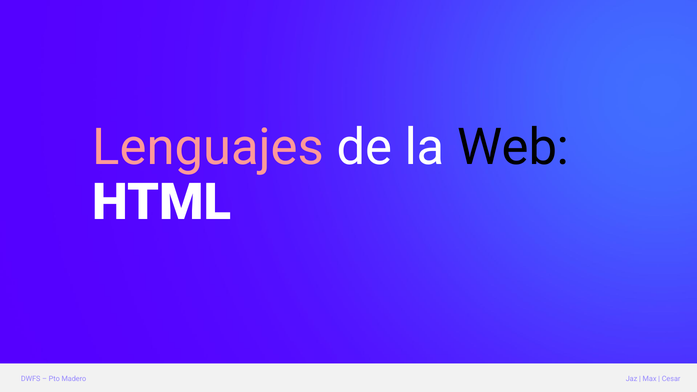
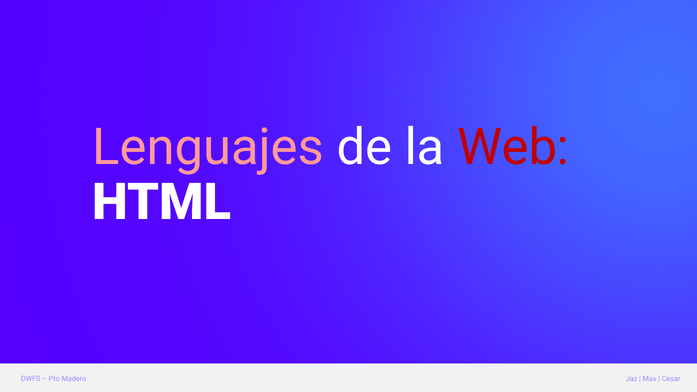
Web colour: black -> red
